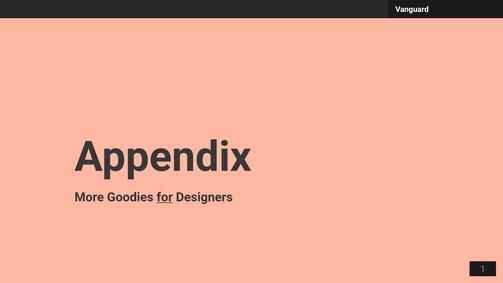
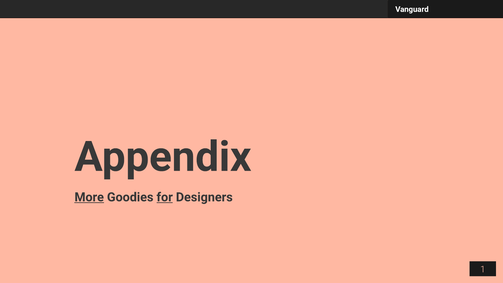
More underline: none -> present
